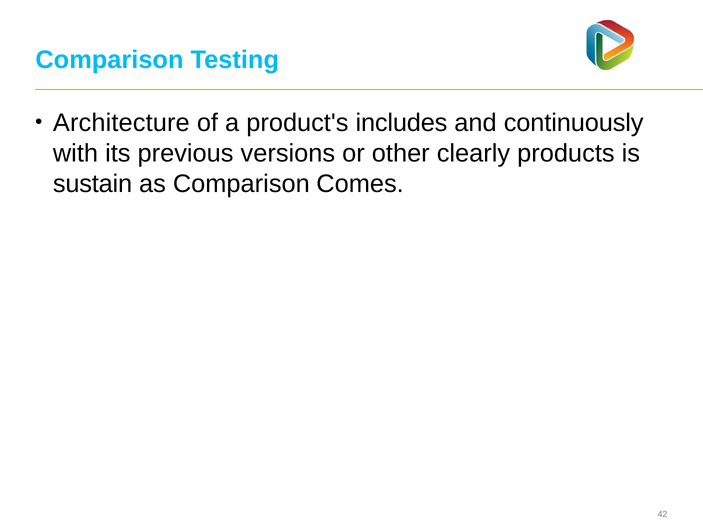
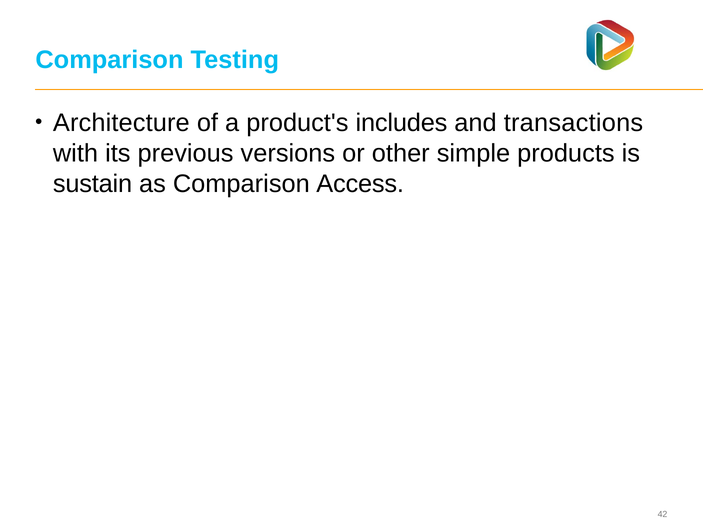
continuously: continuously -> transactions
clearly: clearly -> simple
Comes: Comes -> Access
